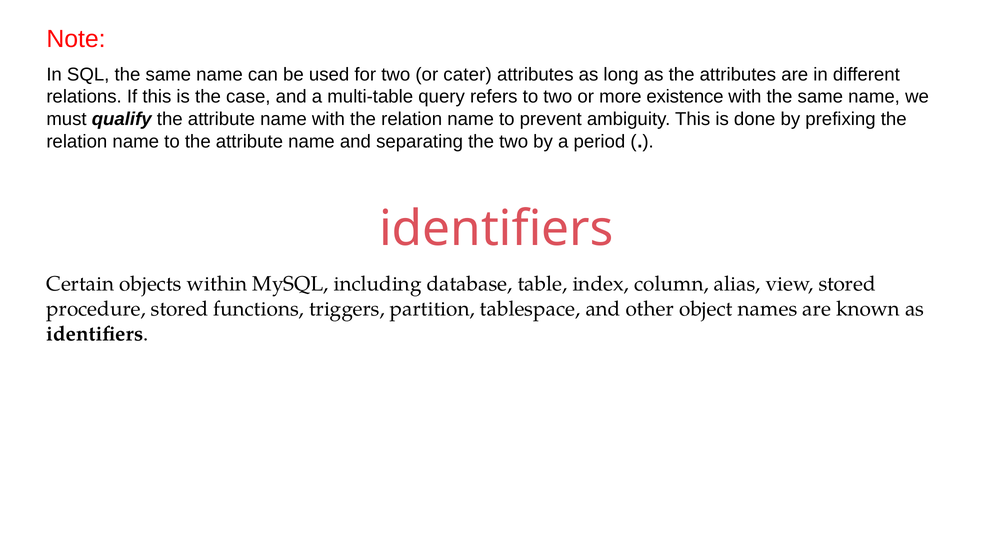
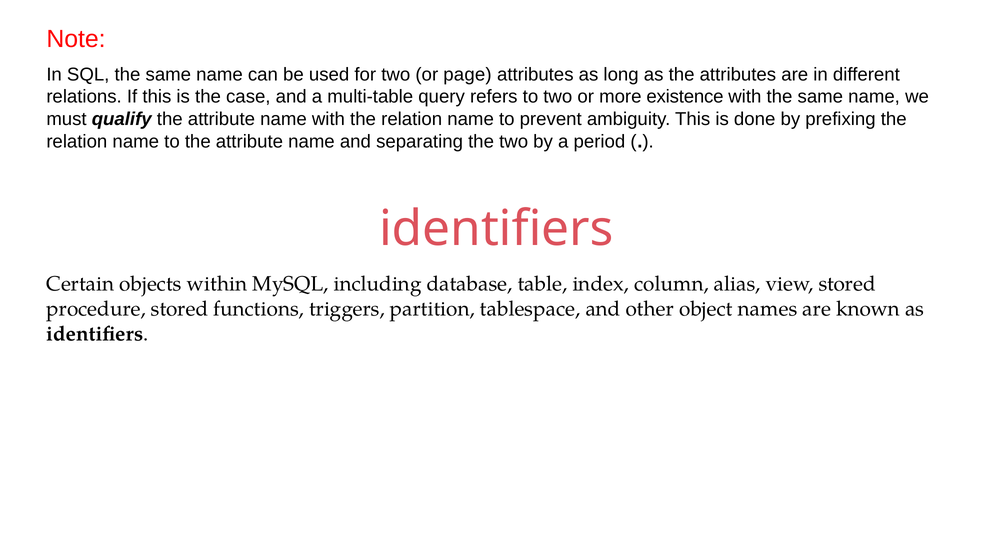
cater: cater -> page
